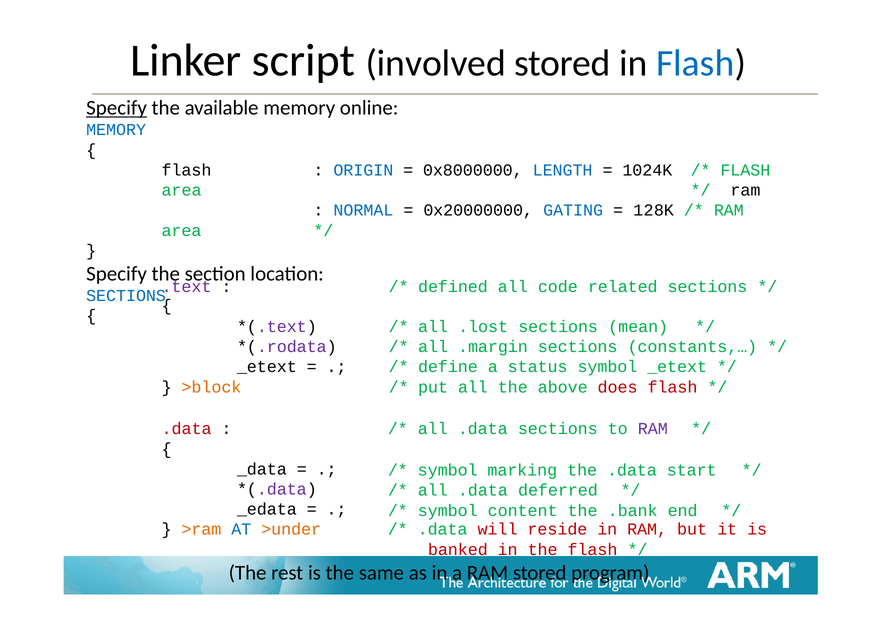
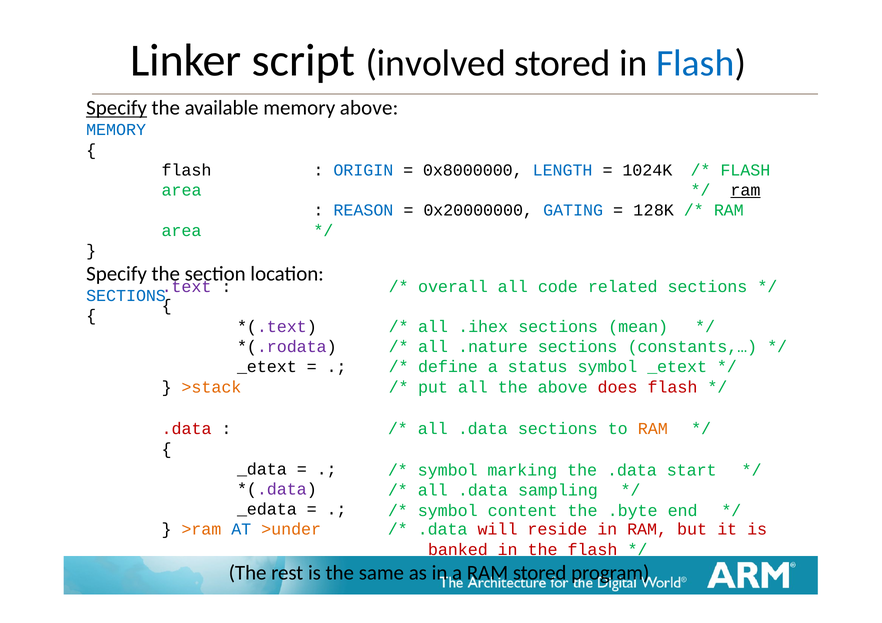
memory online: online -> above
ram at (745, 190) underline: none -> present
NORMAL: NORMAL -> REASON
defined: defined -> overall
.lost: .lost -> .ihex
.margin: .margin -> .nature
>block: >block -> >stack
RAM at (653, 429) colour: purple -> orange
deferred: deferred -> sampling
.bank: .bank -> .byte
